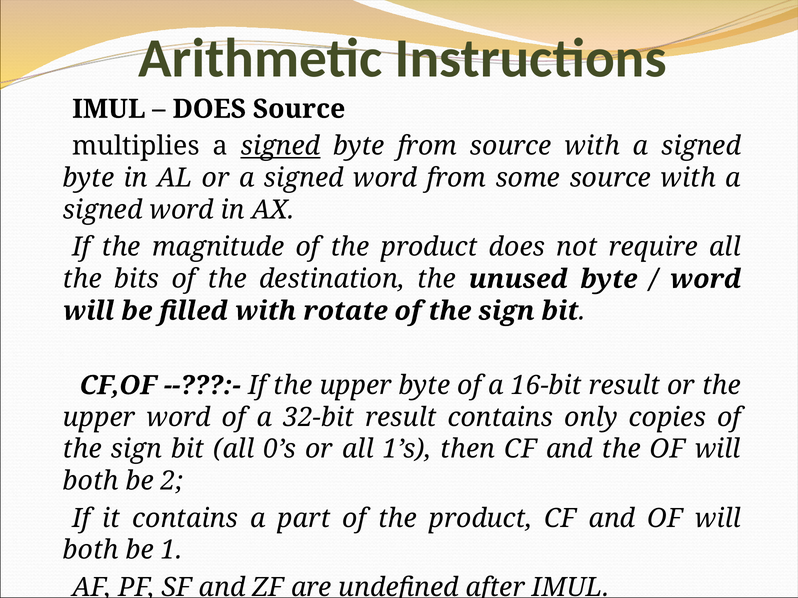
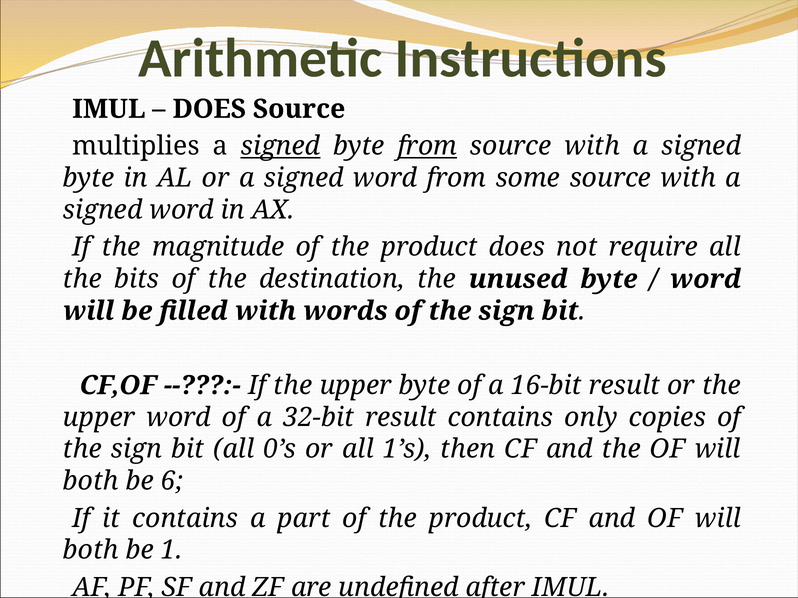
from at (427, 146) underline: none -> present
rotate: rotate -> words
2: 2 -> 6
